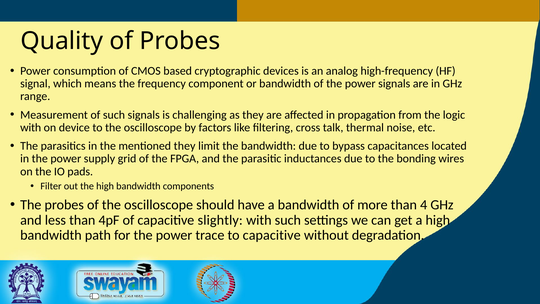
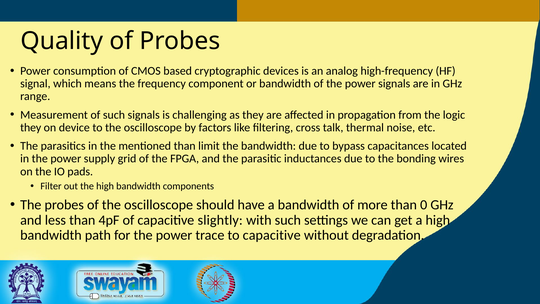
with at (31, 127): with -> they
mentioned they: they -> than
4: 4 -> 0
